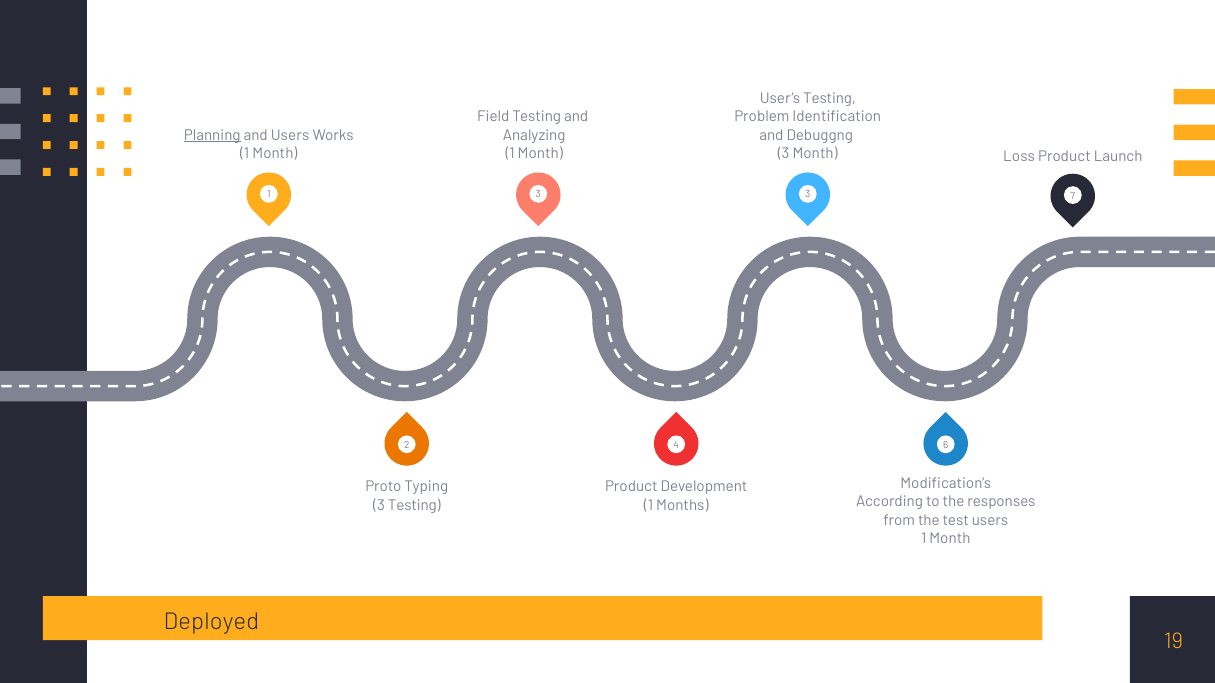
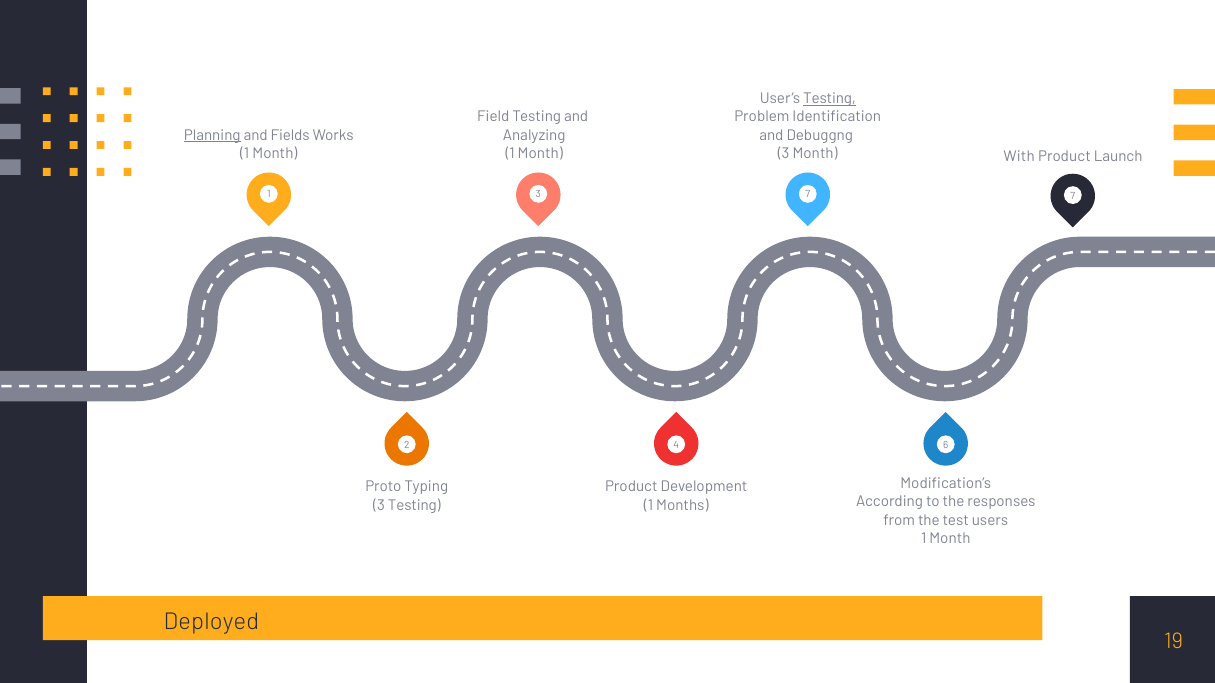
Testing at (830, 99) underline: none -> present
and Users: Users -> Fields
Loss: Loss -> With
3 3: 3 -> 7
